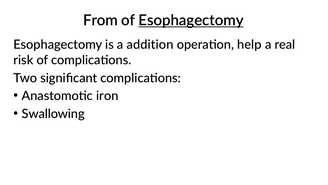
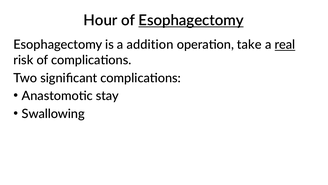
From: From -> Hour
help: help -> take
real underline: none -> present
iron: iron -> stay
